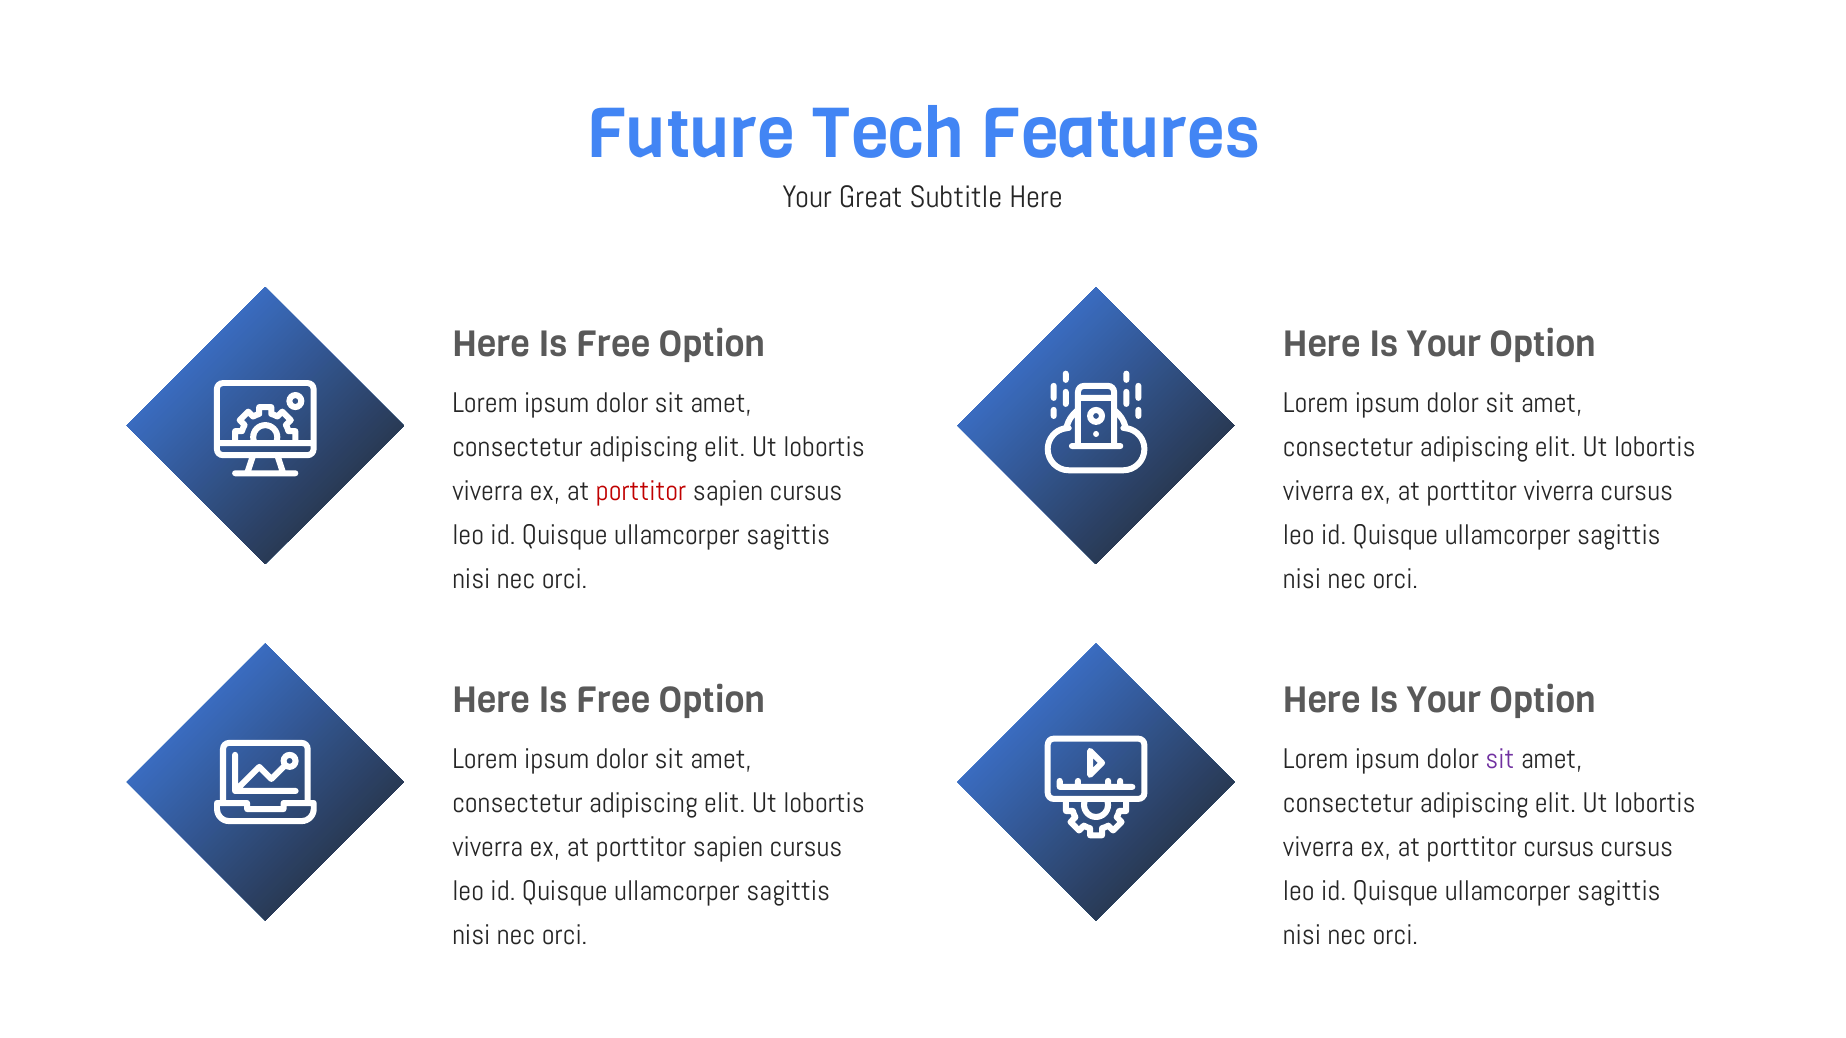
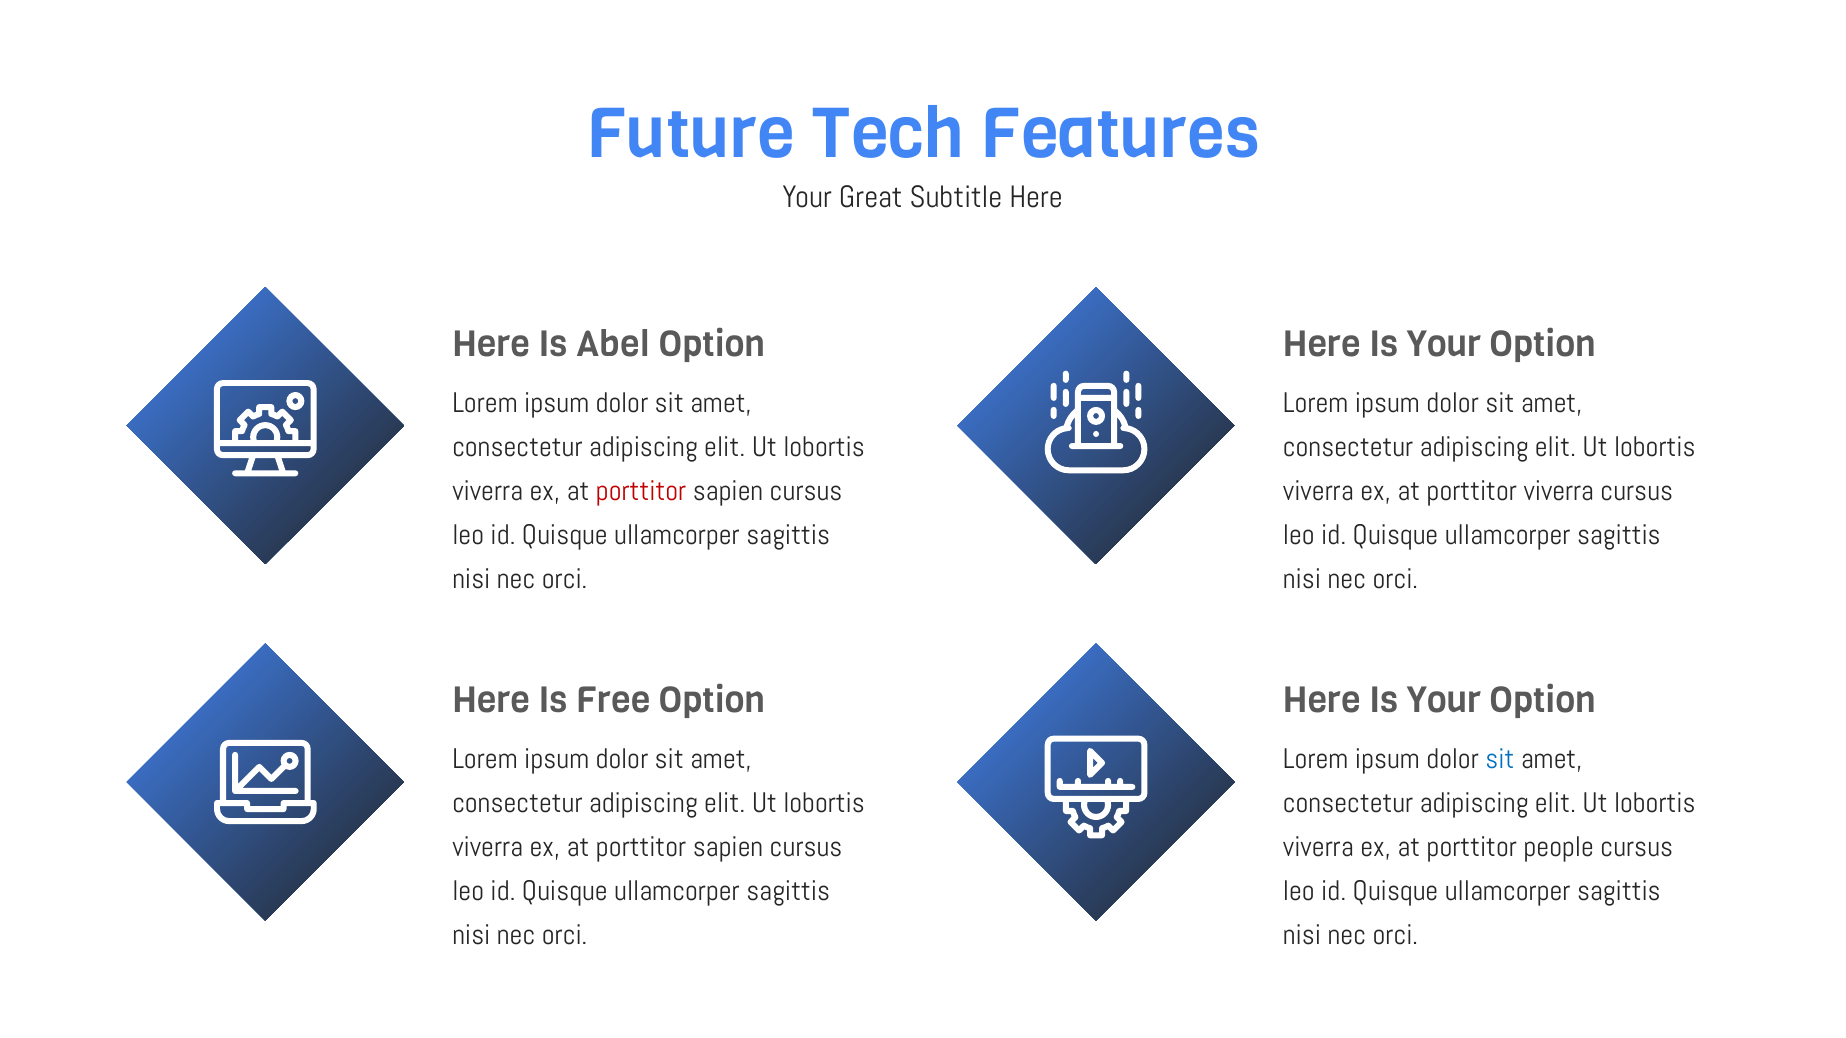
Free at (613, 345): Free -> Abel
sit at (1500, 760) colour: purple -> blue
porttitor cursus: cursus -> people
